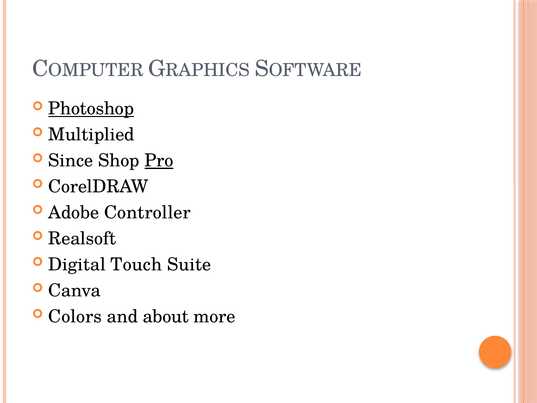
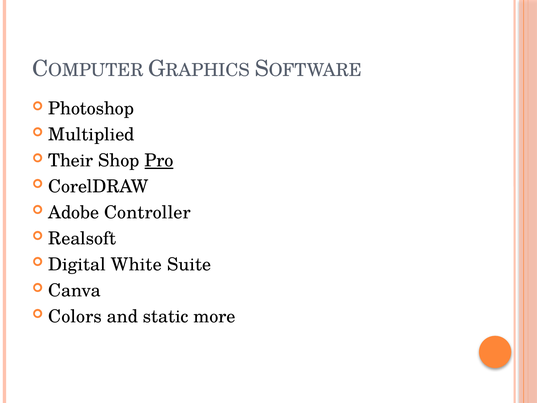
Photoshop underline: present -> none
Since: Since -> Their
Touch: Touch -> White
about: about -> static
